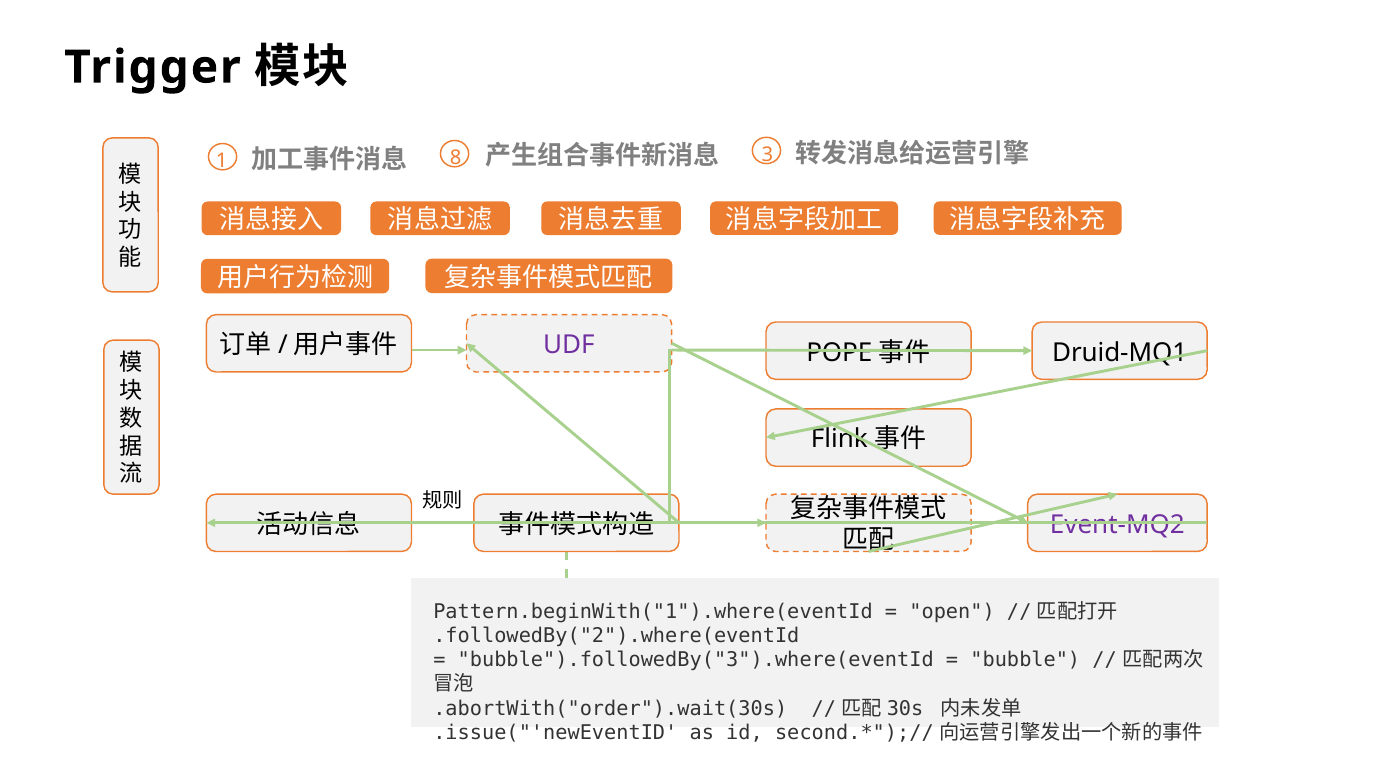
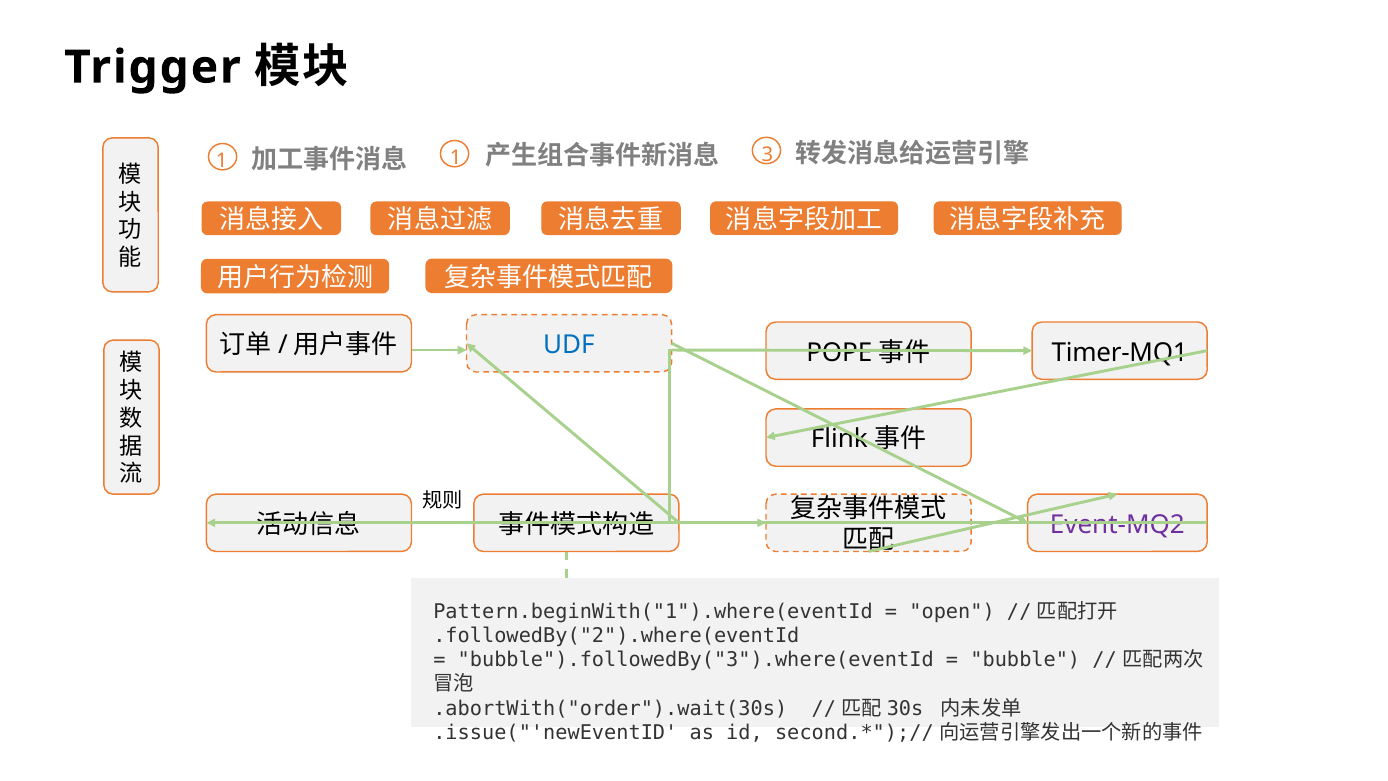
1 8: 8 -> 1
Druid-MQ1: Druid-MQ1 -> Timer-MQ1
UDF colour: purple -> blue
